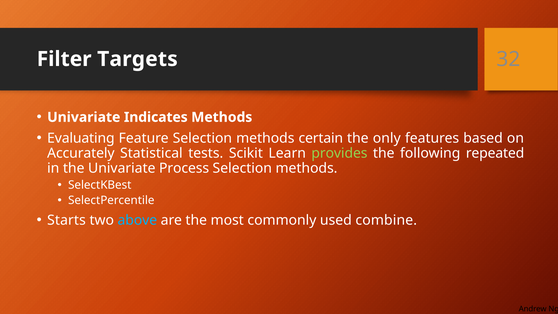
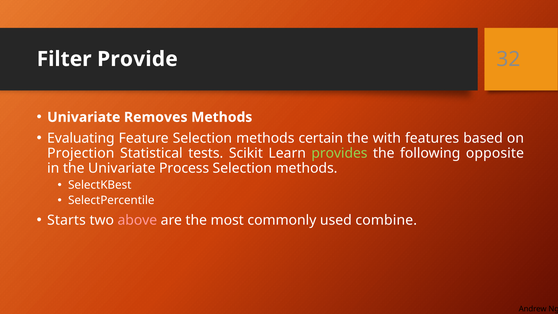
Targets: Targets -> Provide
Indicates: Indicates -> Removes
only: only -> with
Accurately: Accurately -> Projection
repeated: repeated -> opposite
above colour: light blue -> pink
